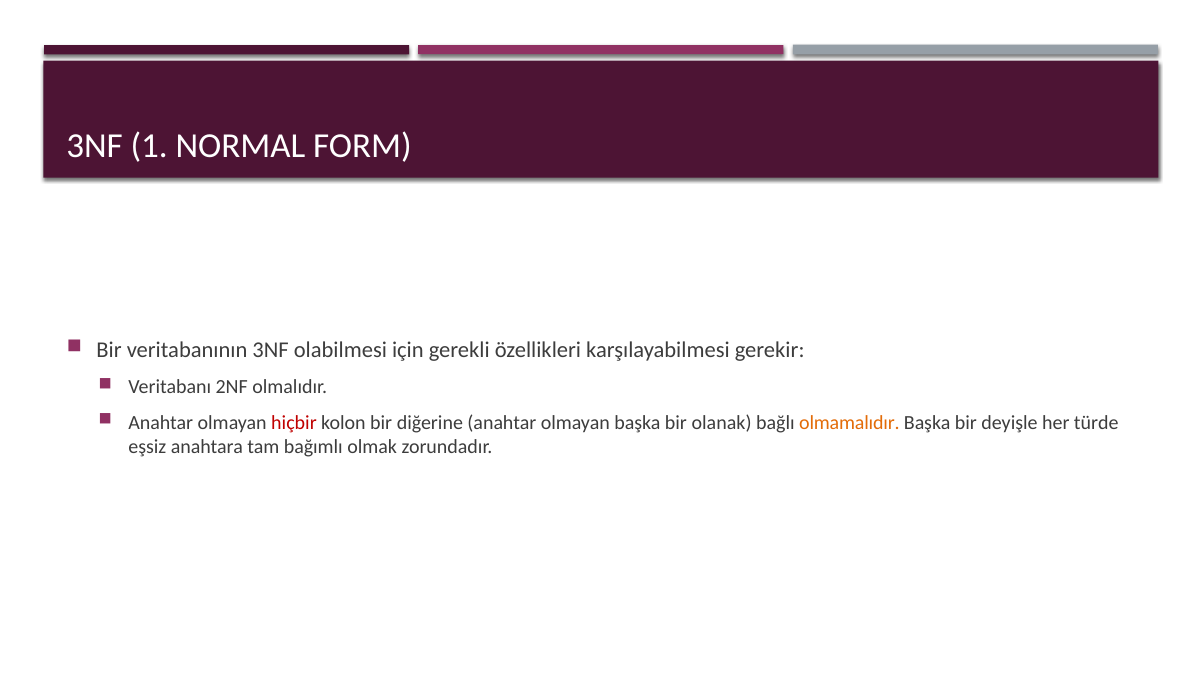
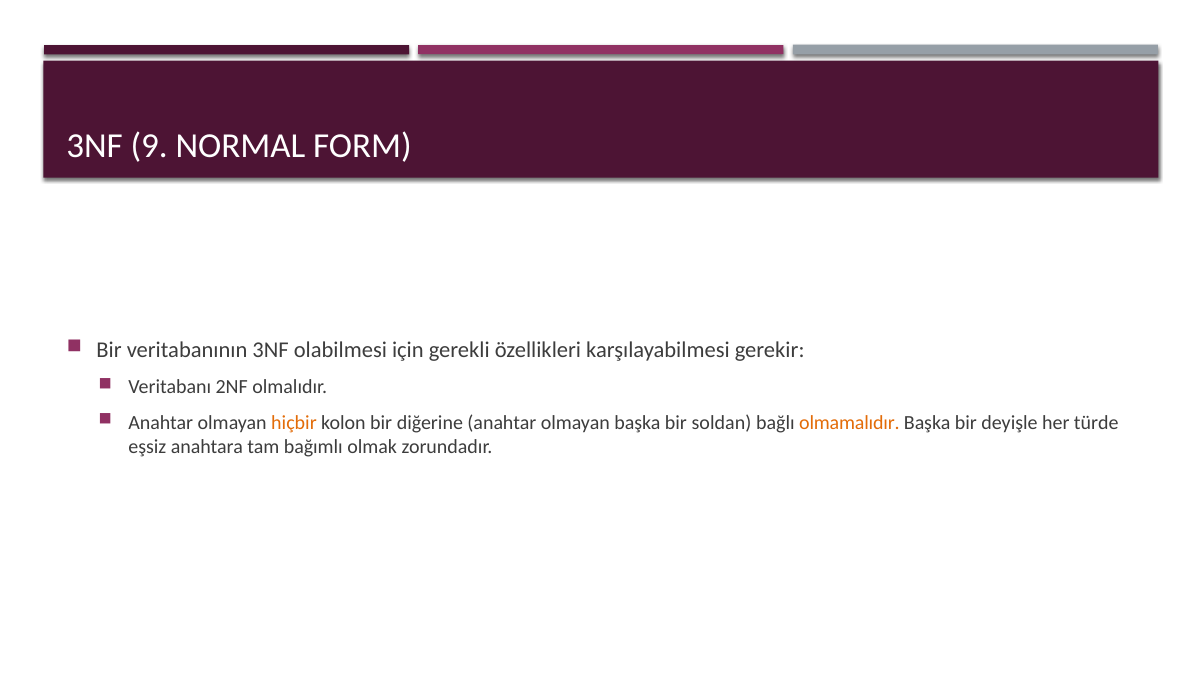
1: 1 -> 9
hiçbir colour: red -> orange
olanak: olanak -> soldan
